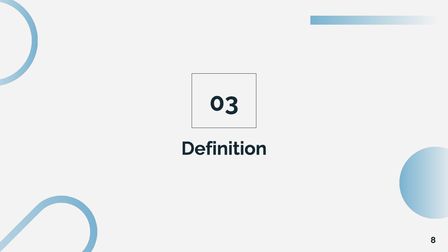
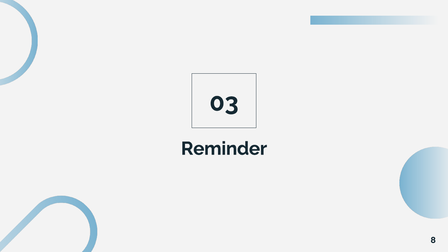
Definition: Definition -> Reminder
